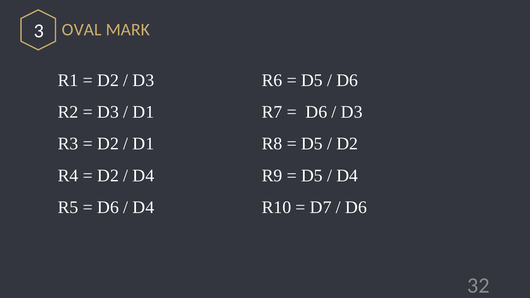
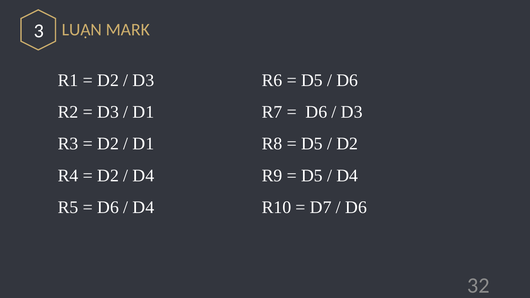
OVAL: OVAL -> LUẬN
